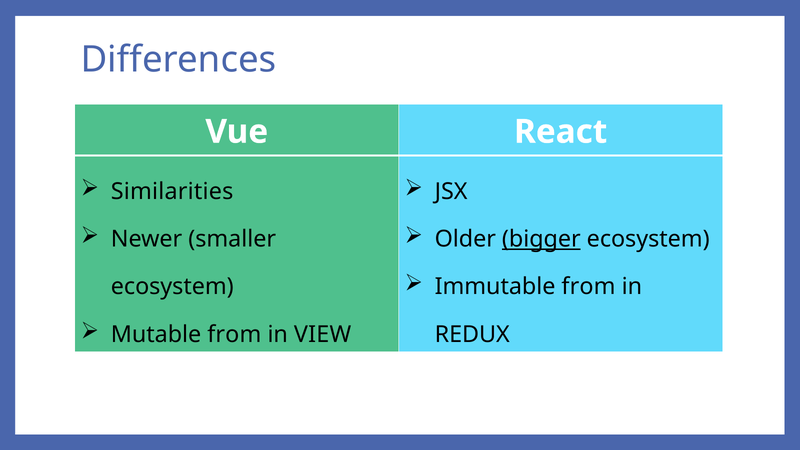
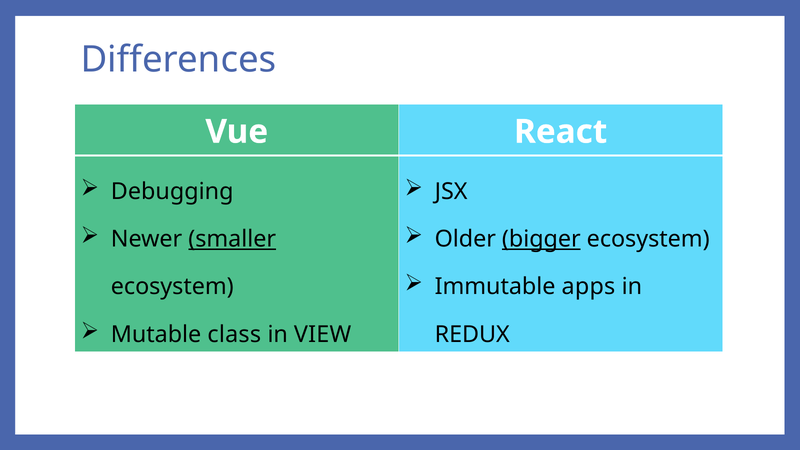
Similarities: Similarities -> Debugging
smaller underline: none -> present
Immutable from: from -> apps
Mutable from: from -> class
